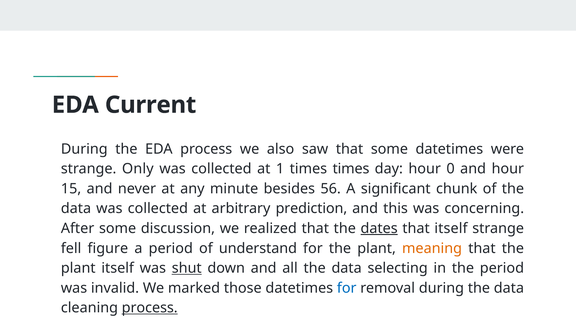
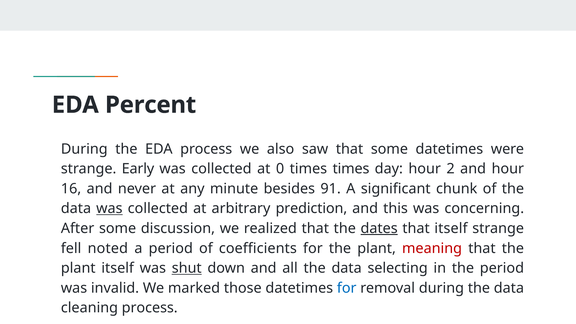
Current: Current -> Percent
Only: Only -> Early
1: 1 -> 0
0: 0 -> 2
15: 15 -> 16
56: 56 -> 91
was at (109, 209) underline: none -> present
figure: figure -> noted
understand: understand -> coefficients
meaning colour: orange -> red
process at (150, 308) underline: present -> none
